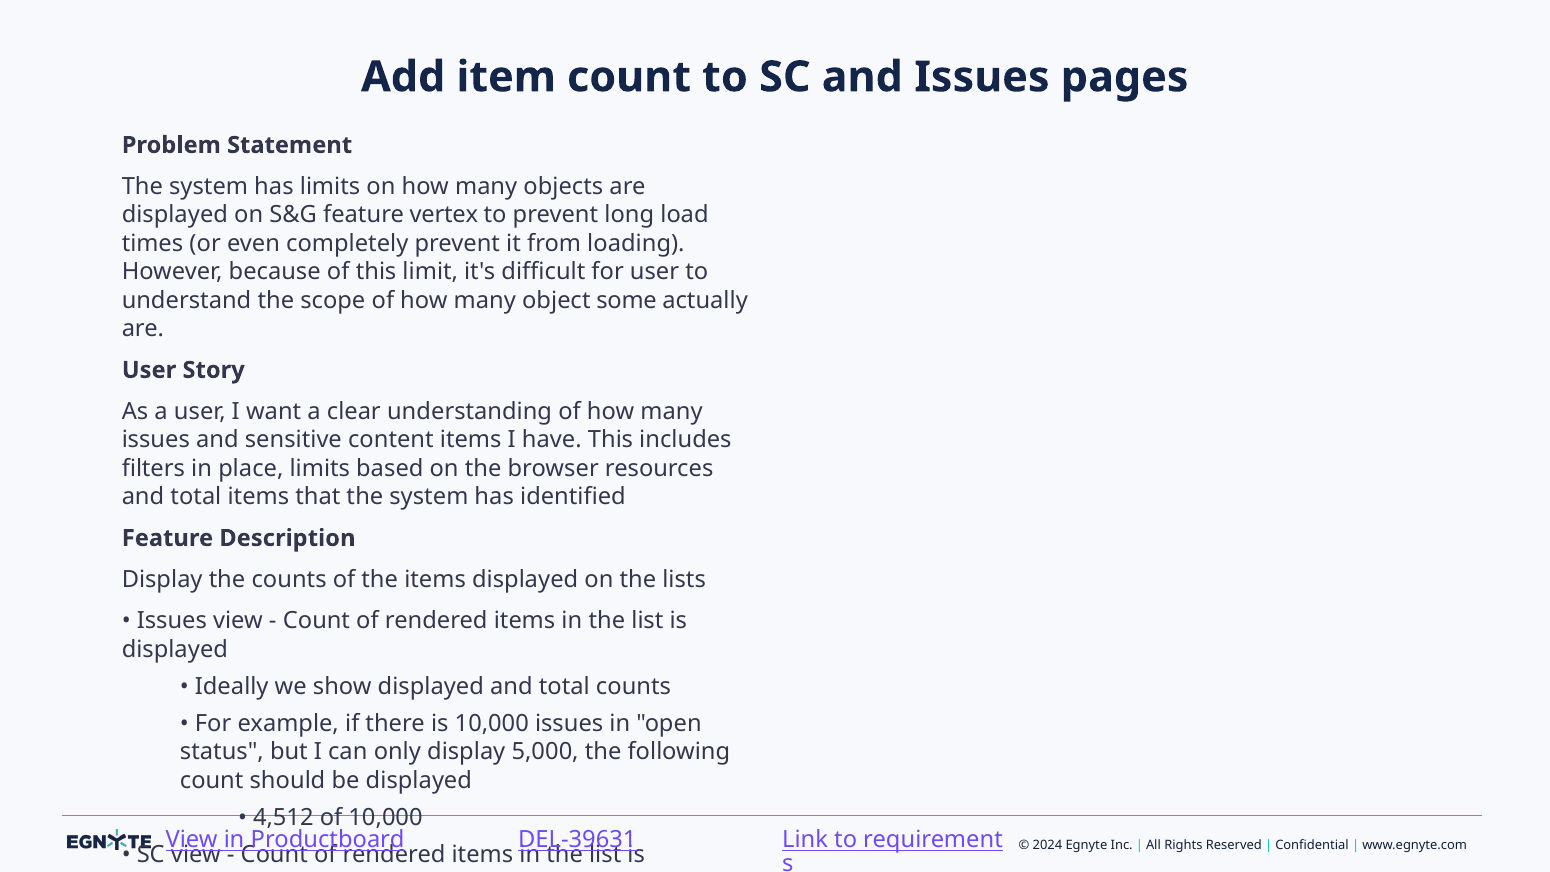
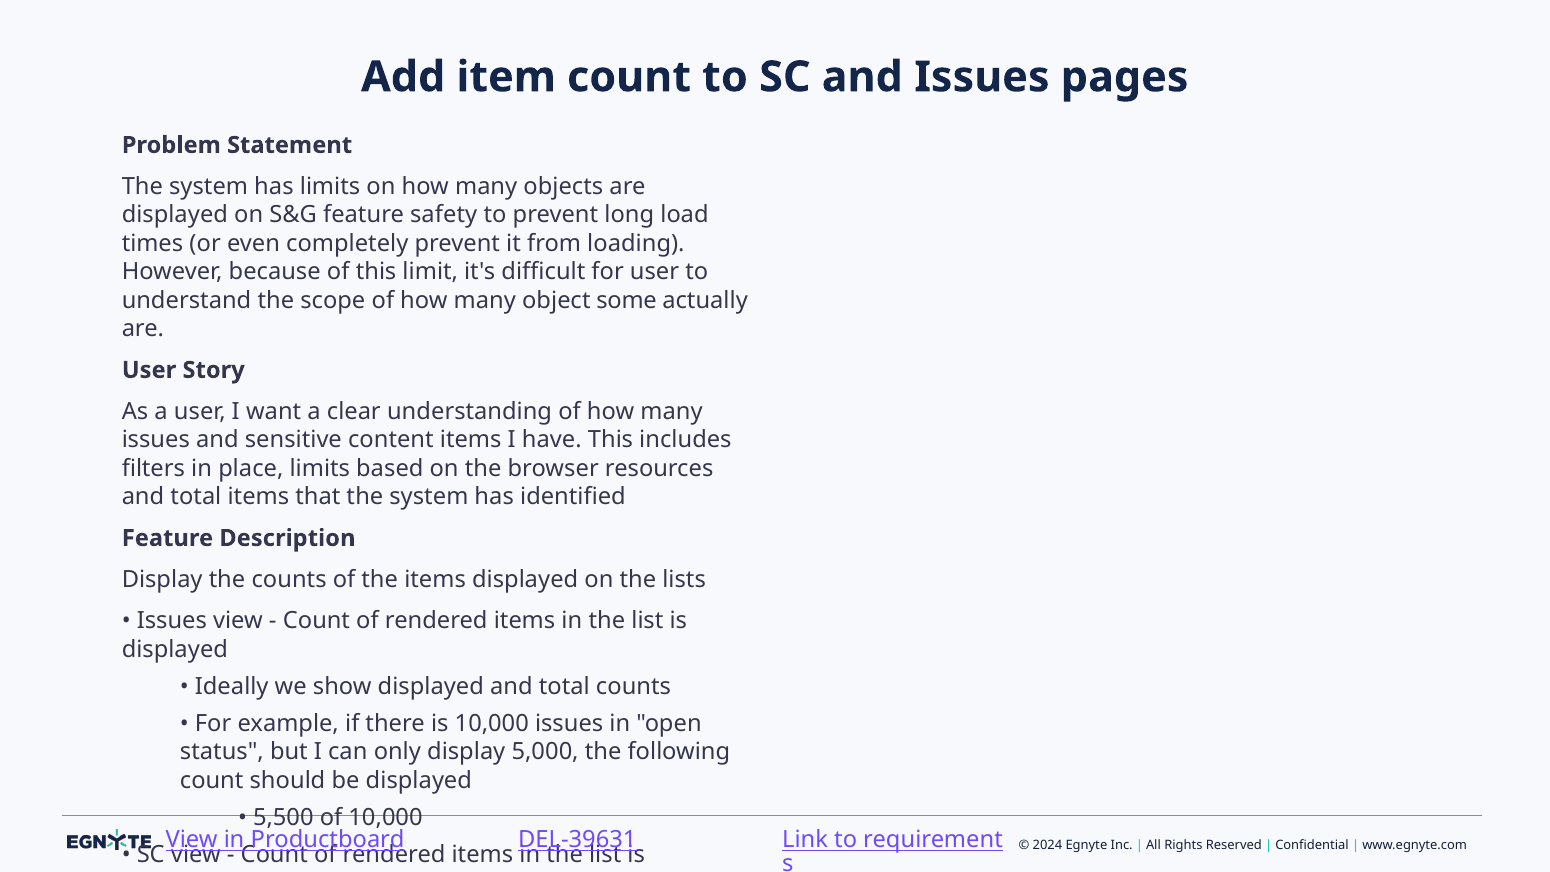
vertex: vertex -> safety
4,512: 4,512 -> 5,500
